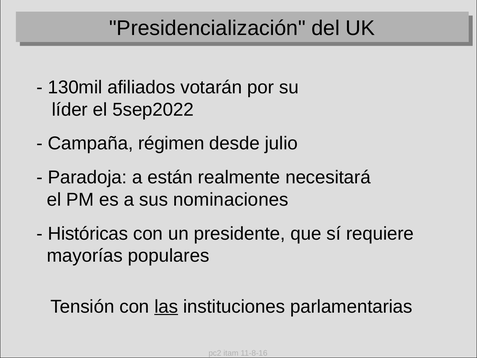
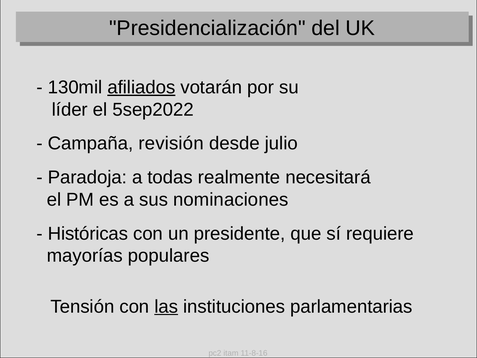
afiliados underline: none -> present
régimen: régimen -> revisión
están: están -> todas
